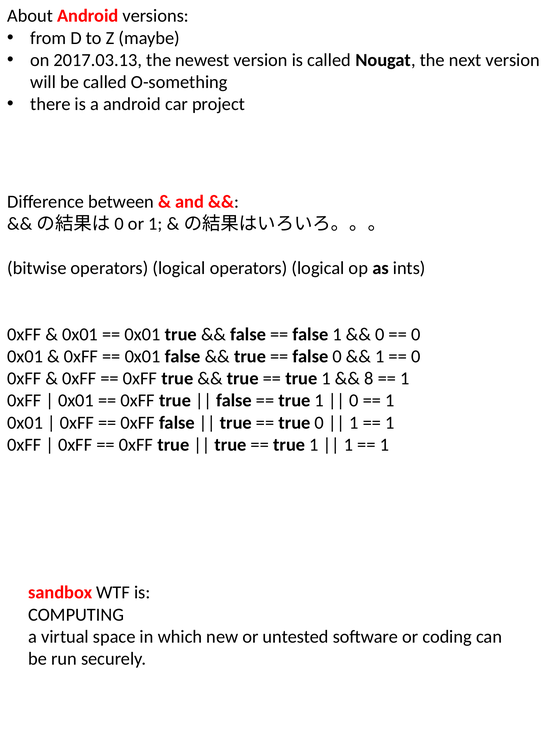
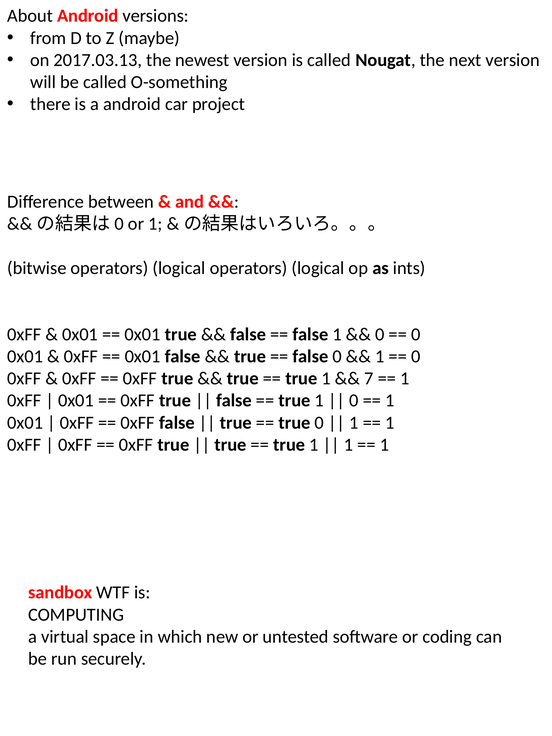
8: 8 -> 7
